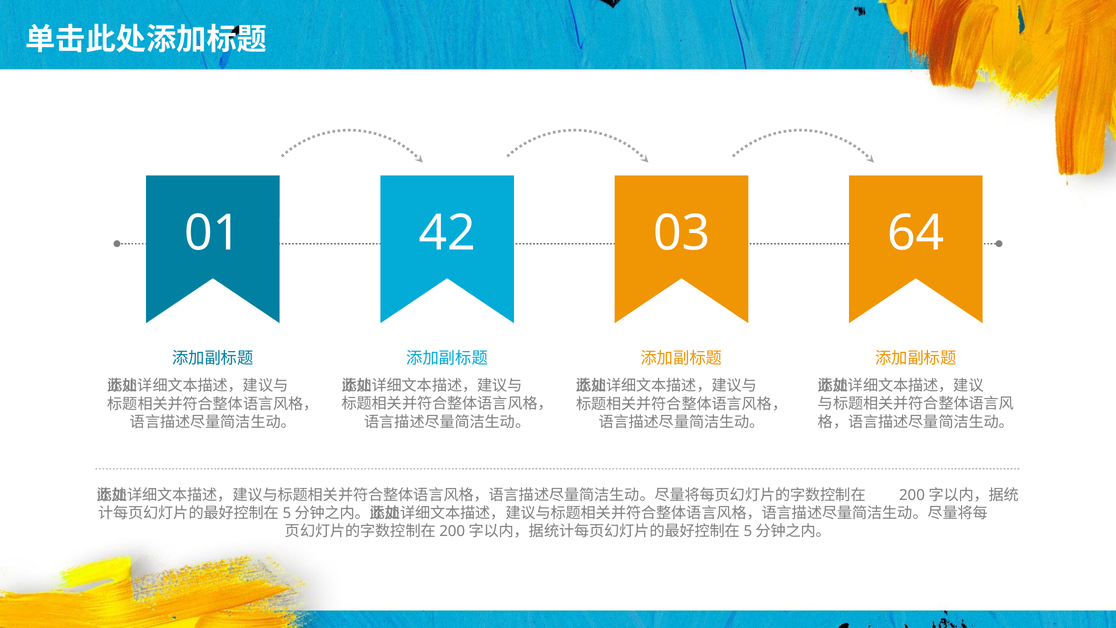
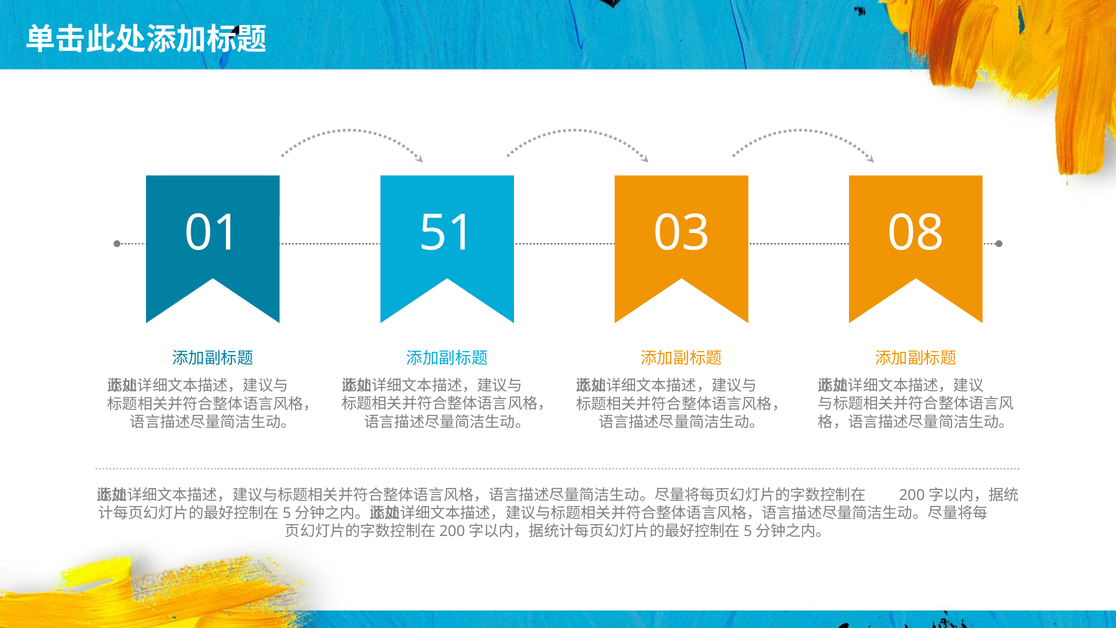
42: 42 -> 51
64: 64 -> 08
